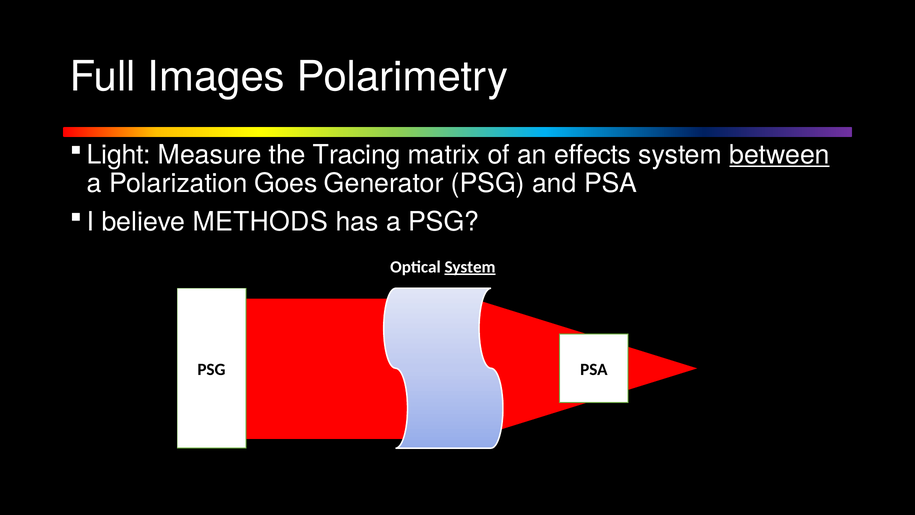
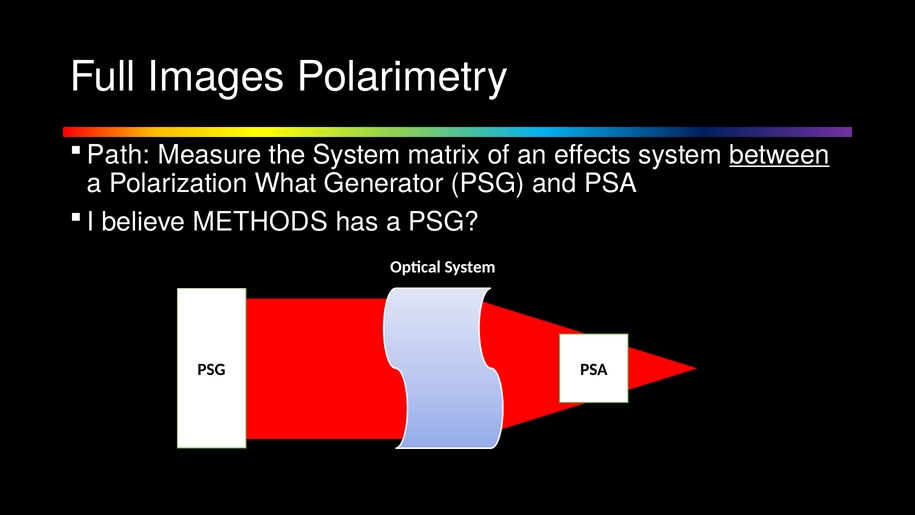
Light: Light -> Path
the Tracing: Tracing -> System
Goes: Goes -> What
System at (470, 267) underline: present -> none
